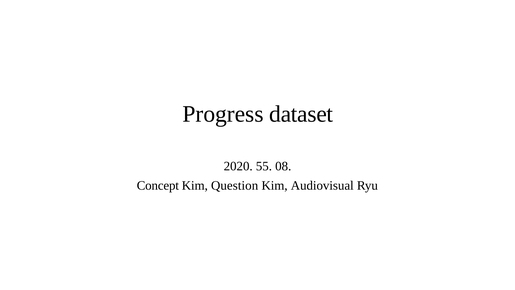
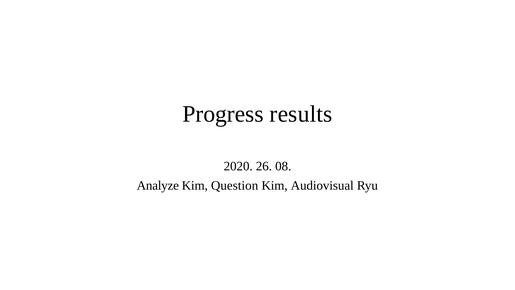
dataset: dataset -> results
55: 55 -> 26
Concept: Concept -> Analyze
